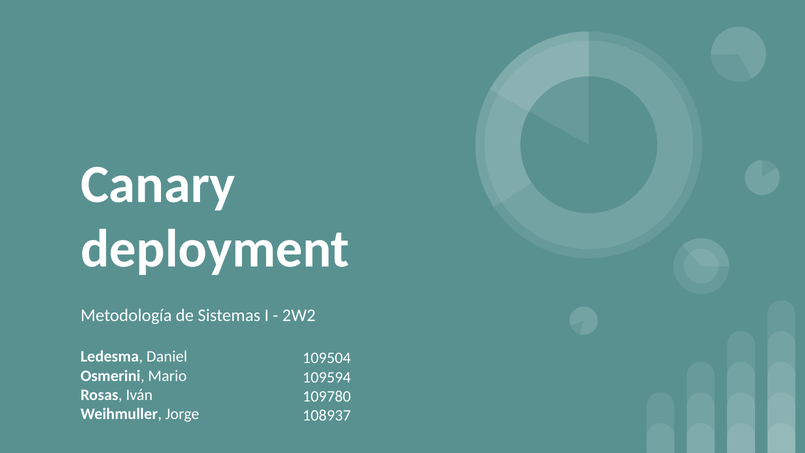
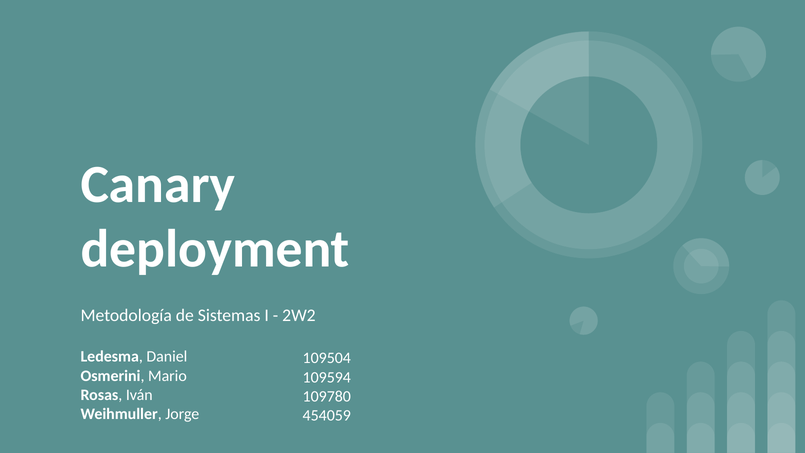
108937: 108937 -> 454059
